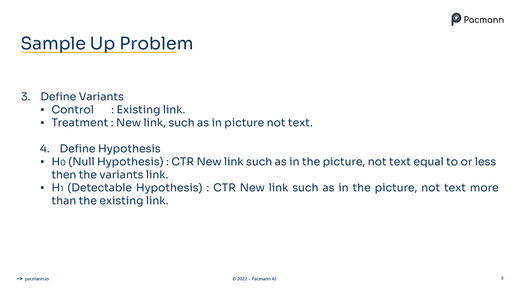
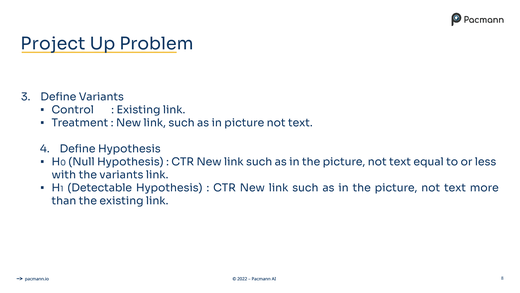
Sample: Sample -> Project
then: then -> with
